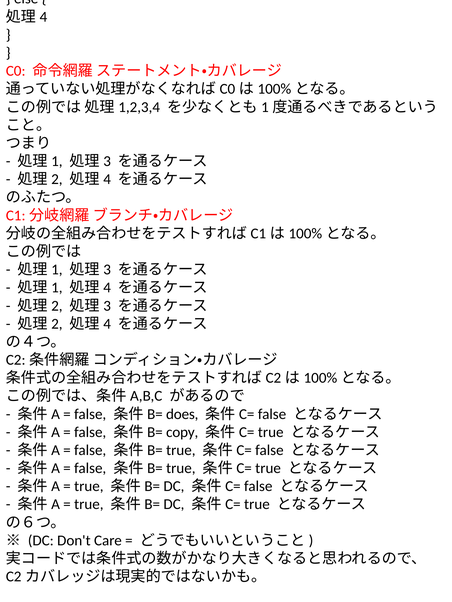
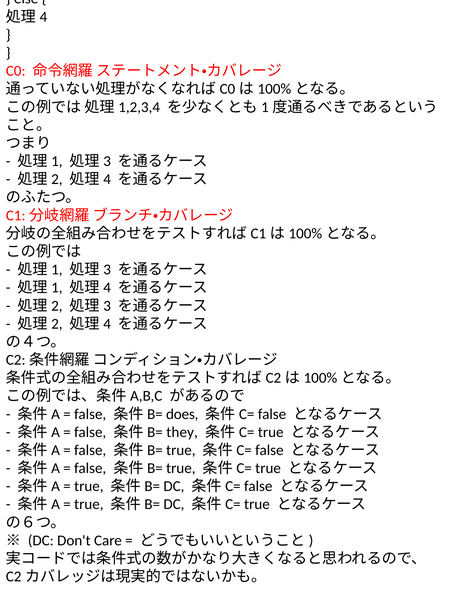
copy: copy -> they
